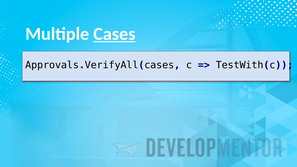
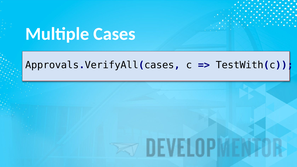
Cases underline: present -> none
